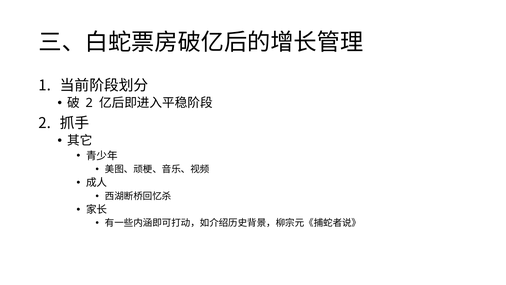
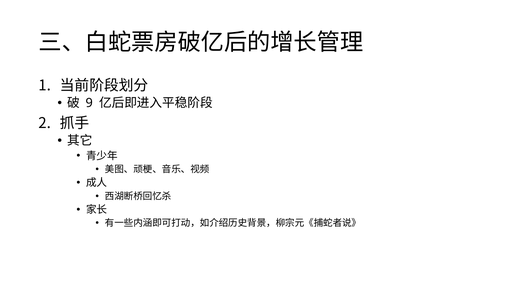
2 at (89, 103): 2 -> 9
